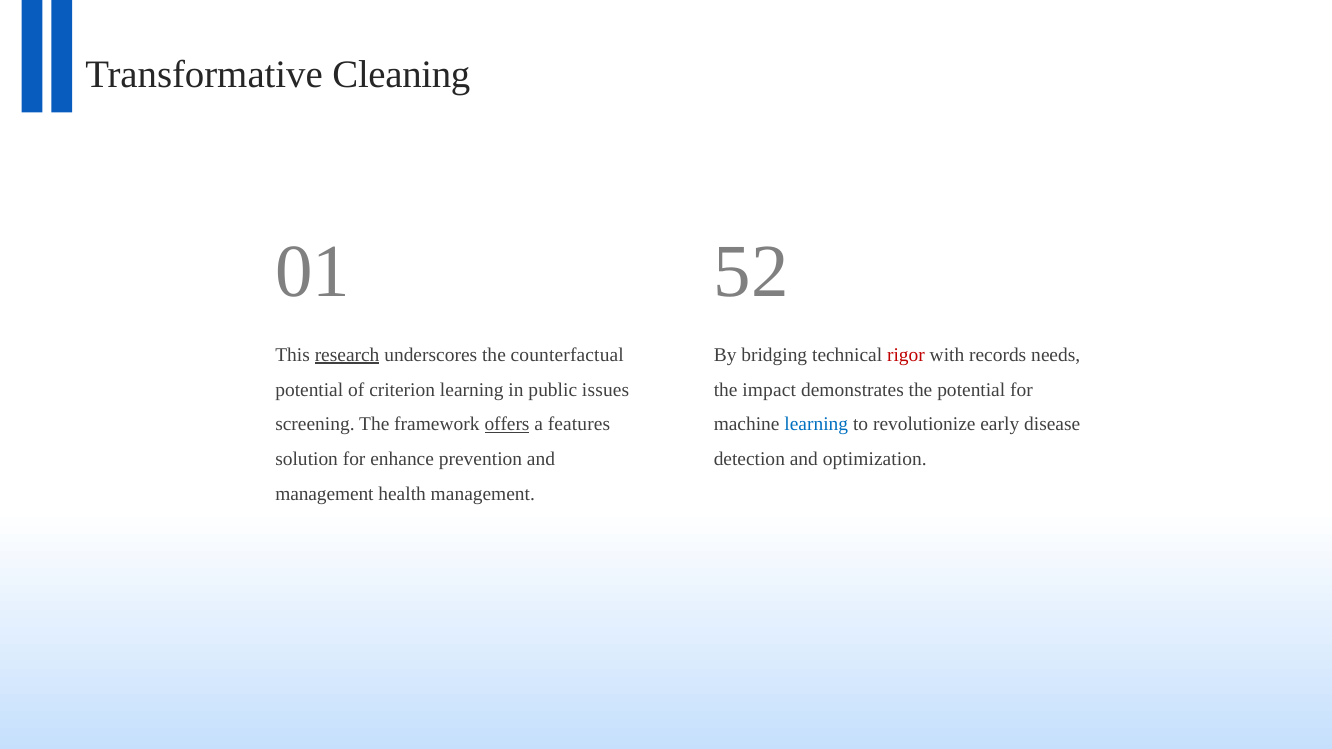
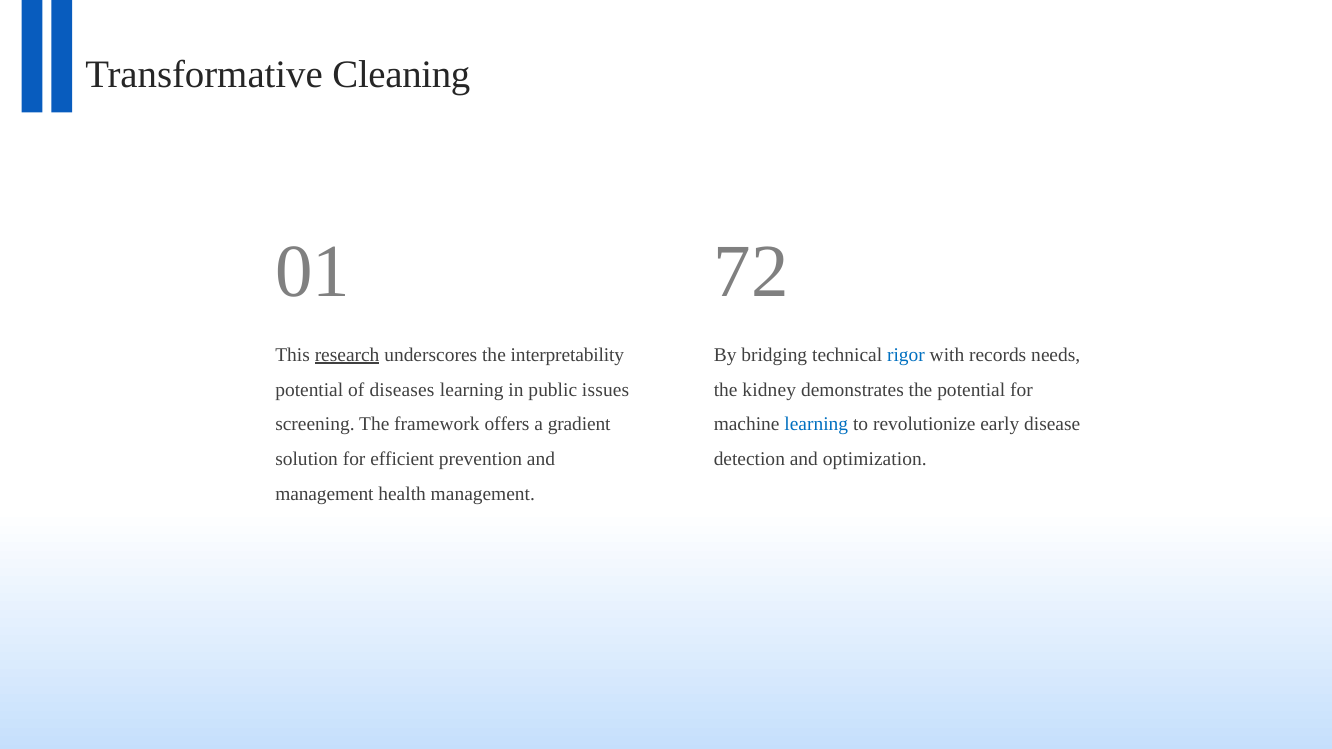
52: 52 -> 72
counterfactual: counterfactual -> interpretability
rigor colour: red -> blue
criterion: criterion -> diseases
impact: impact -> kidney
offers underline: present -> none
features: features -> gradient
enhance: enhance -> efficient
